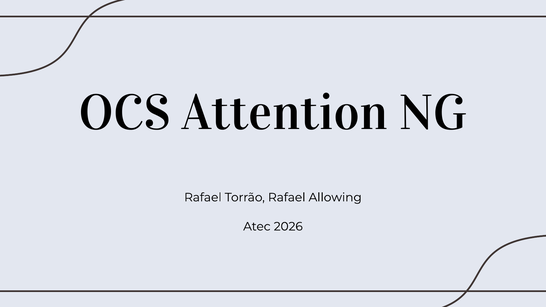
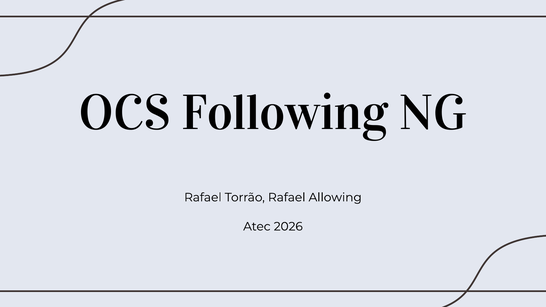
Attention: Attention -> Following
